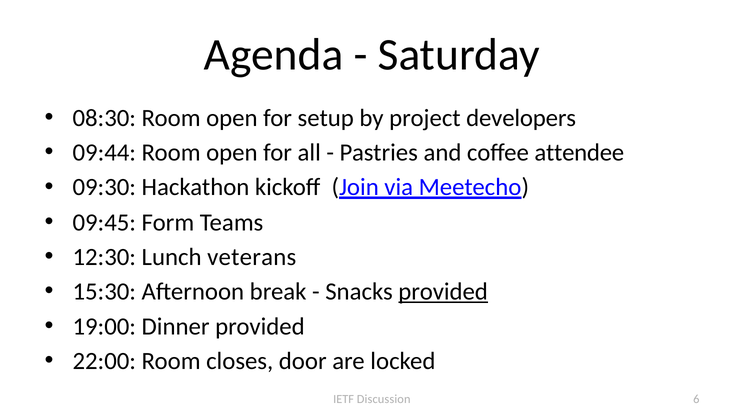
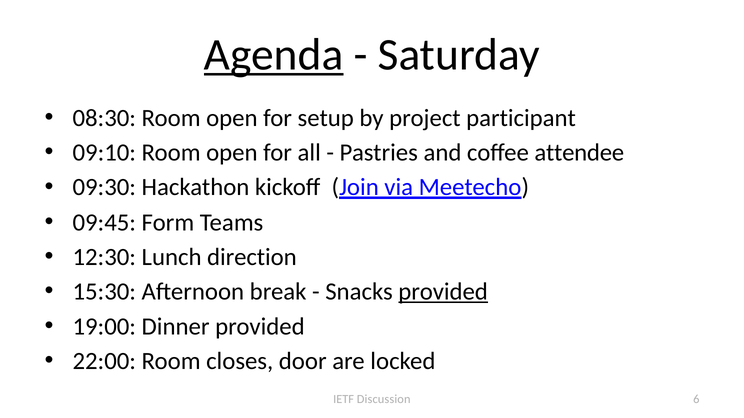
Agenda underline: none -> present
developers: developers -> participant
09:44: 09:44 -> 09:10
veterans: veterans -> direction
